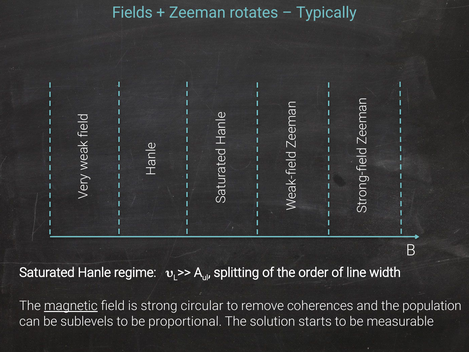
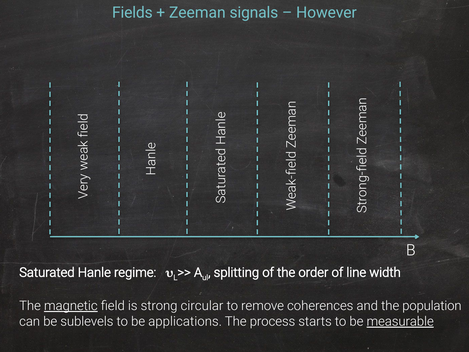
rotates: rotates -> signals
Typically: Typically -> However
proportional: proportional -> applications
solution: solution -> process
measurable underline: none -> present
